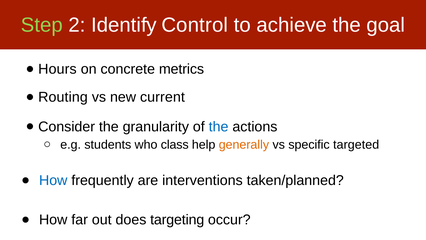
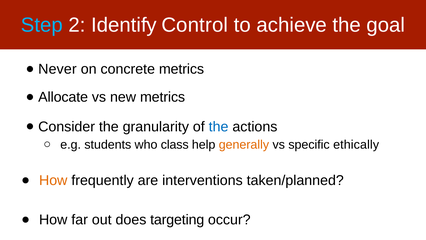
Step colour: light green -> light blue
Hours: Hours -> Never
Routing: Routing -> Allocate
new current: current -> metrics
targeted: targeted -> ethically
How at (53, 180) colour: blue -> orange
